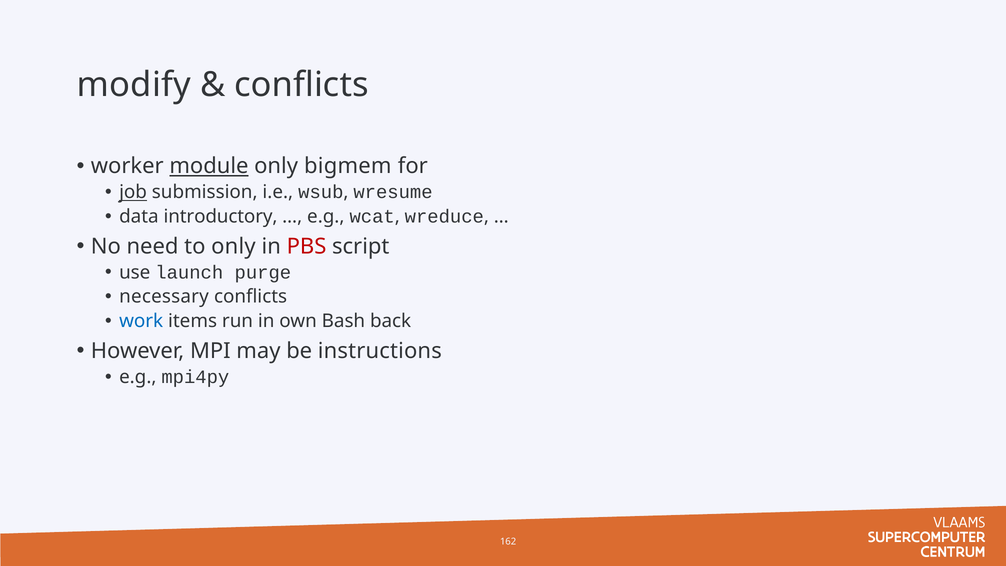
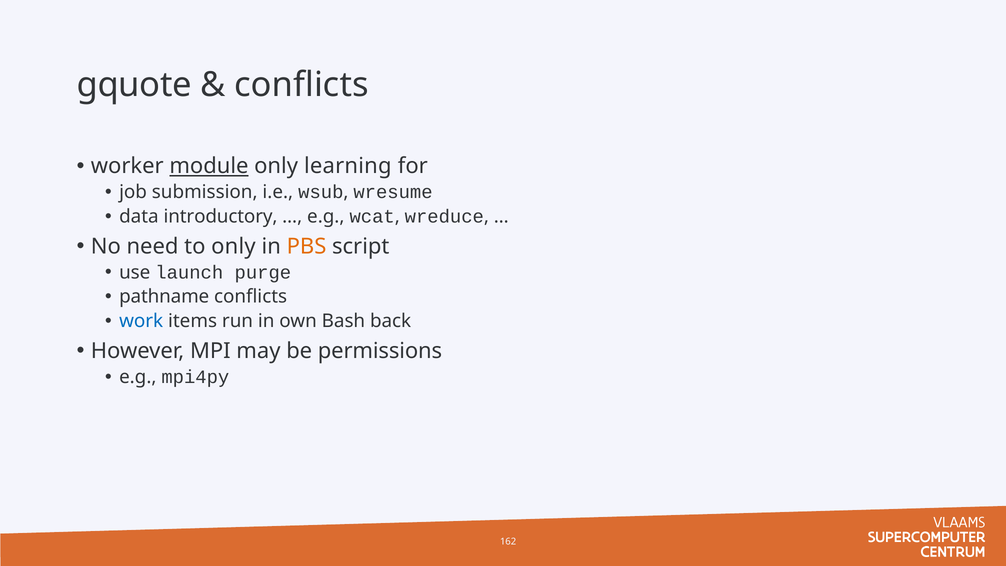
modify: modify -> gquote
bigmem: bigmem -> learning
job underline: present -> none
PBS colour: red -> orange
necessary: necessary -> pathname
instructions: instructions -> permissions
